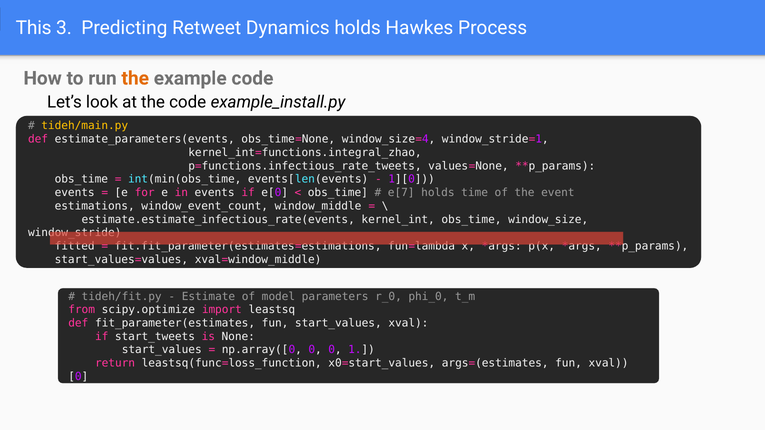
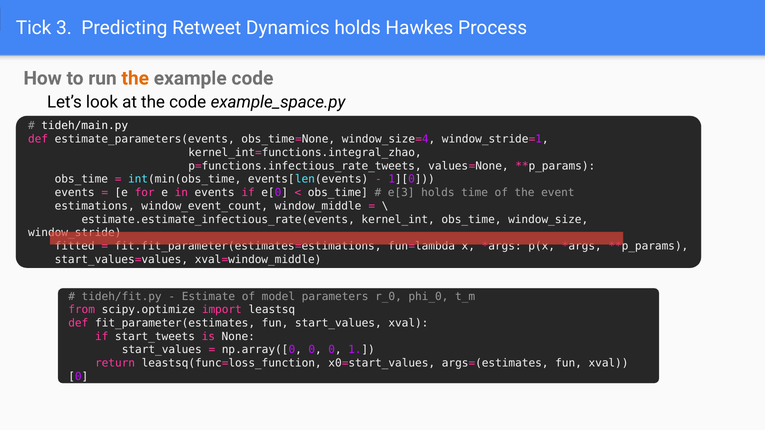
This: This -> Tick
example_install.py: example_install.py -> example_space.py
tideh/main.py colour: yellow -> white
e[7: e[7 -> e[3
